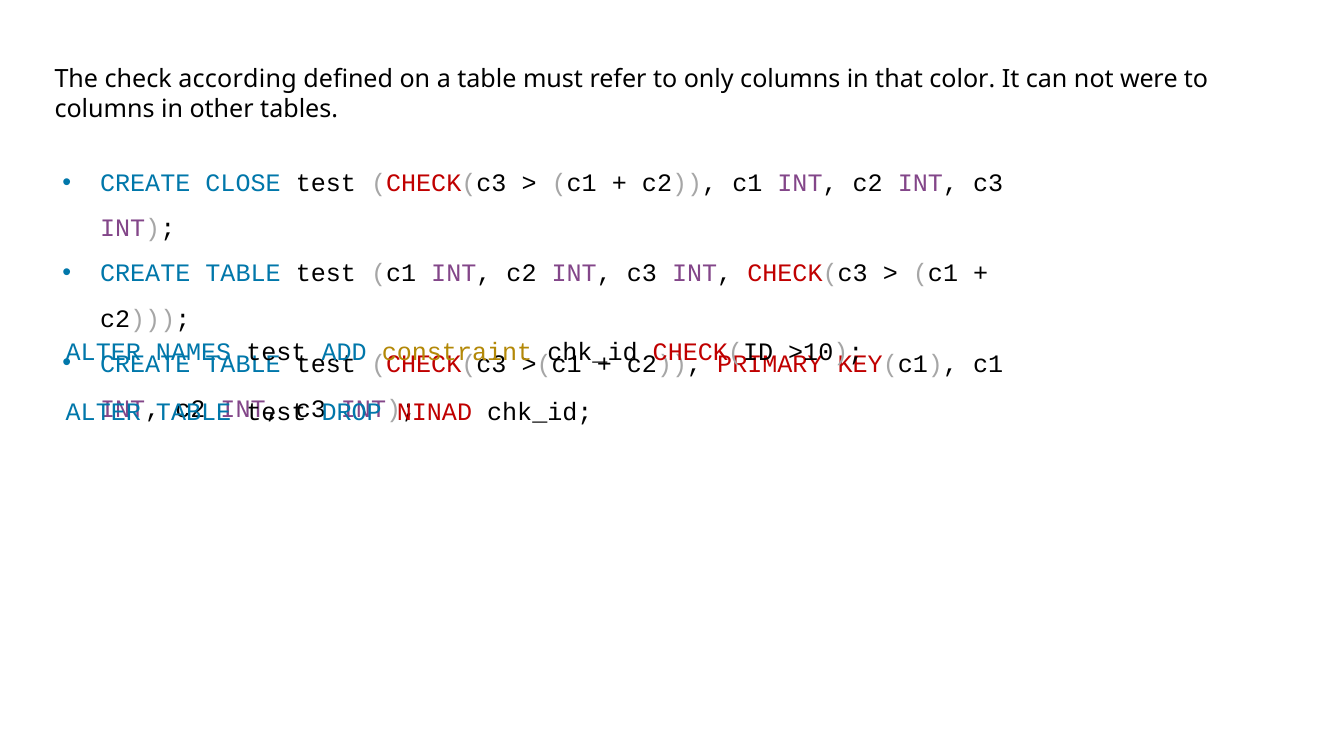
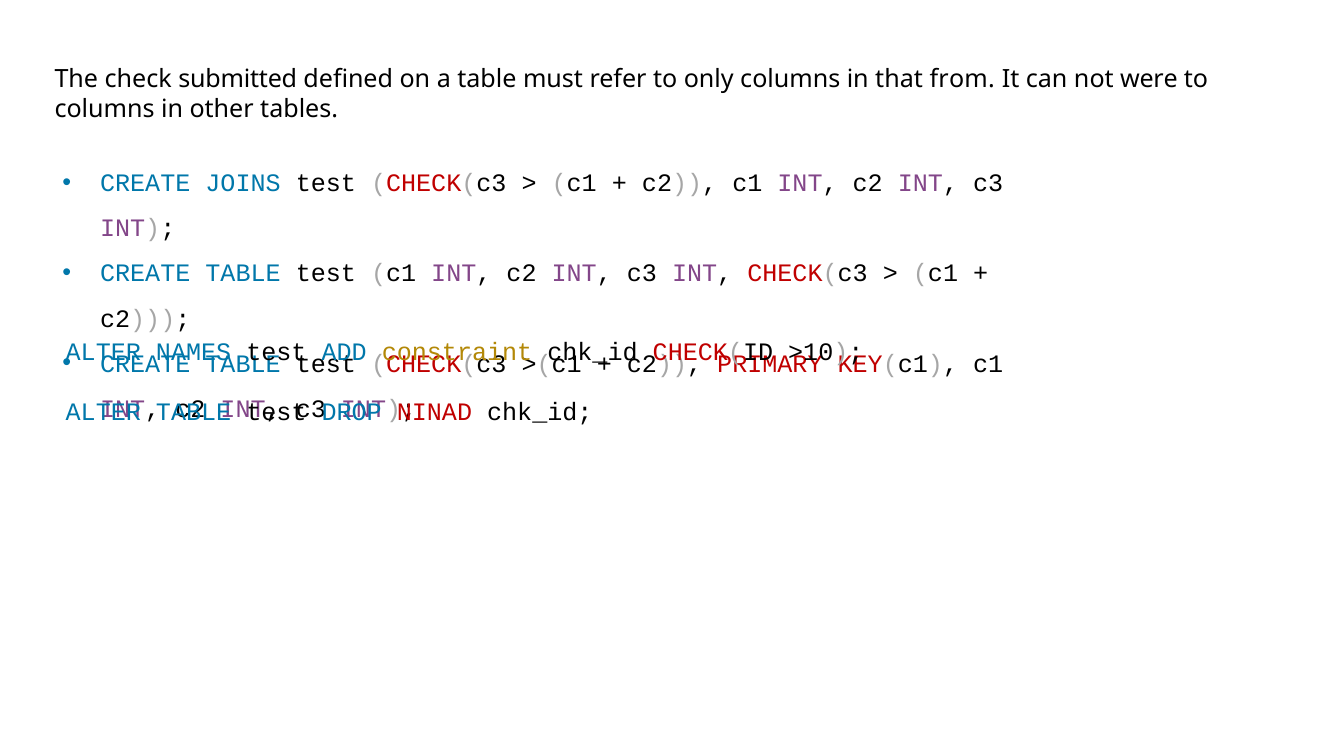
according: according -> submitted
color: color -> from
CLOSE: CLOSE -> JOINS
